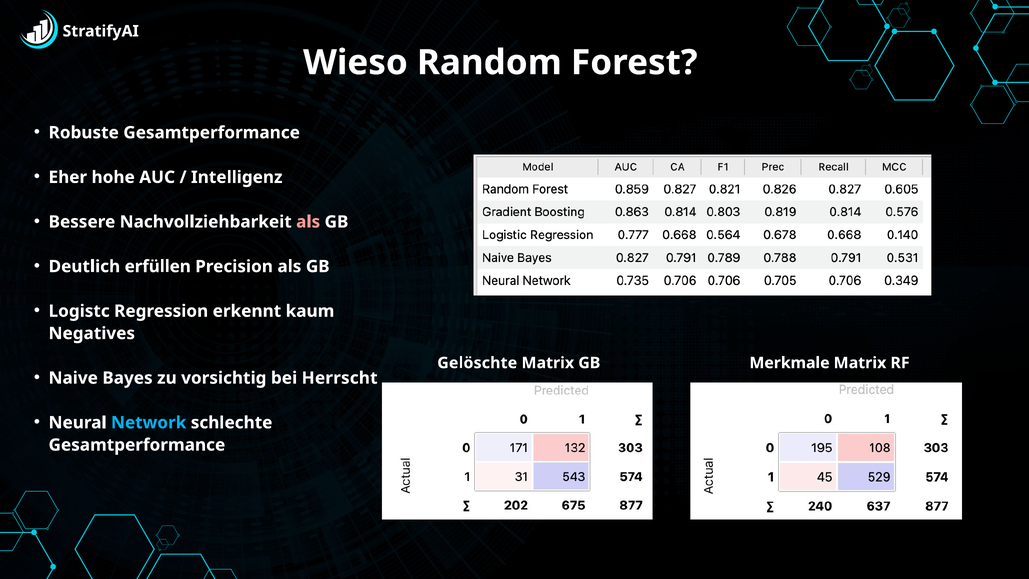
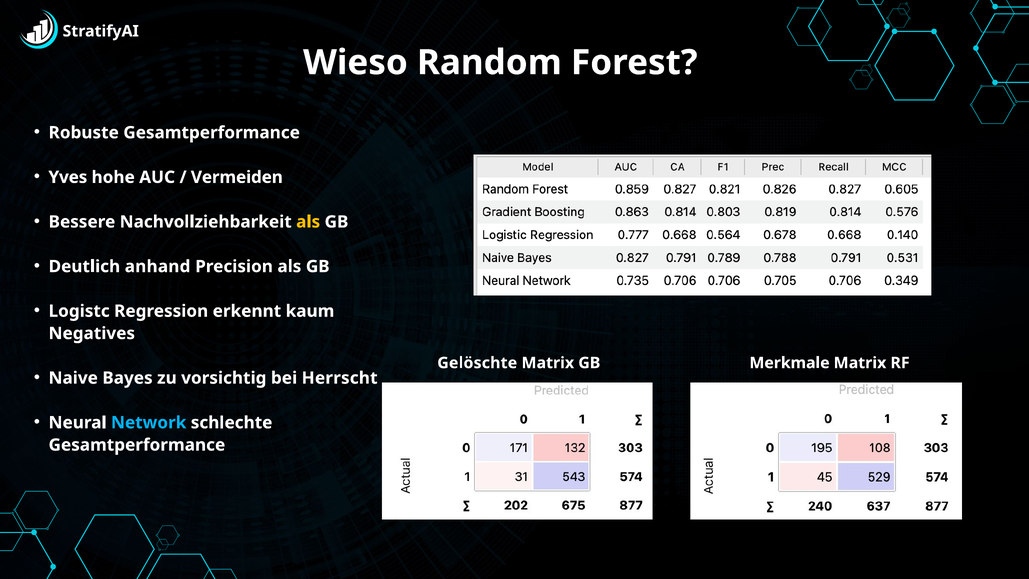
Eher: Eher -> Yves
Intelligenz: Intelligenz -> Vermeiden
als at (308, 222) colour: pink -> yellow
erfüllen: erfüllen -> anhand
